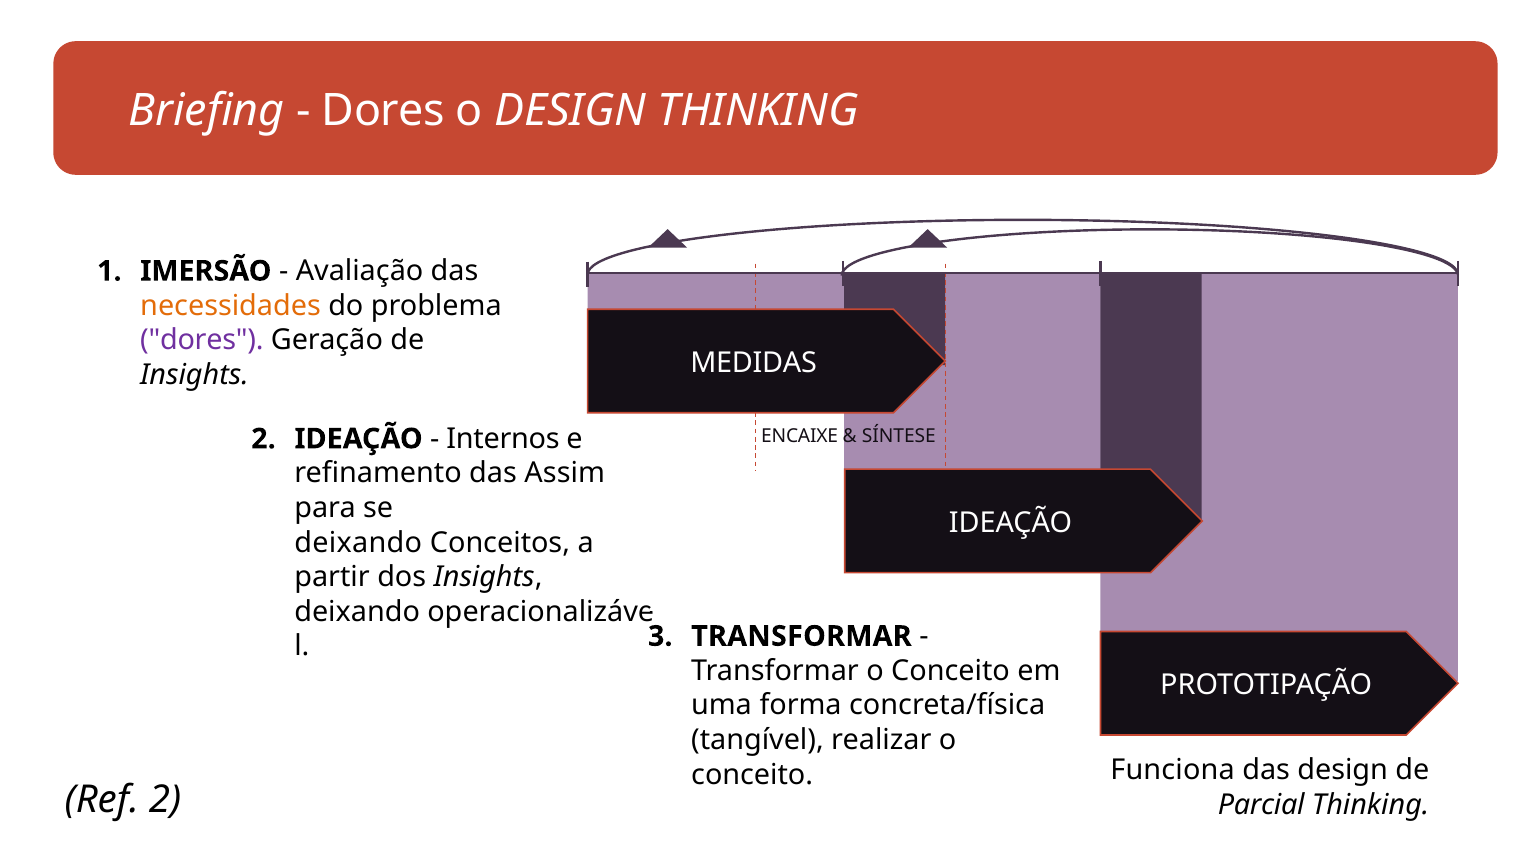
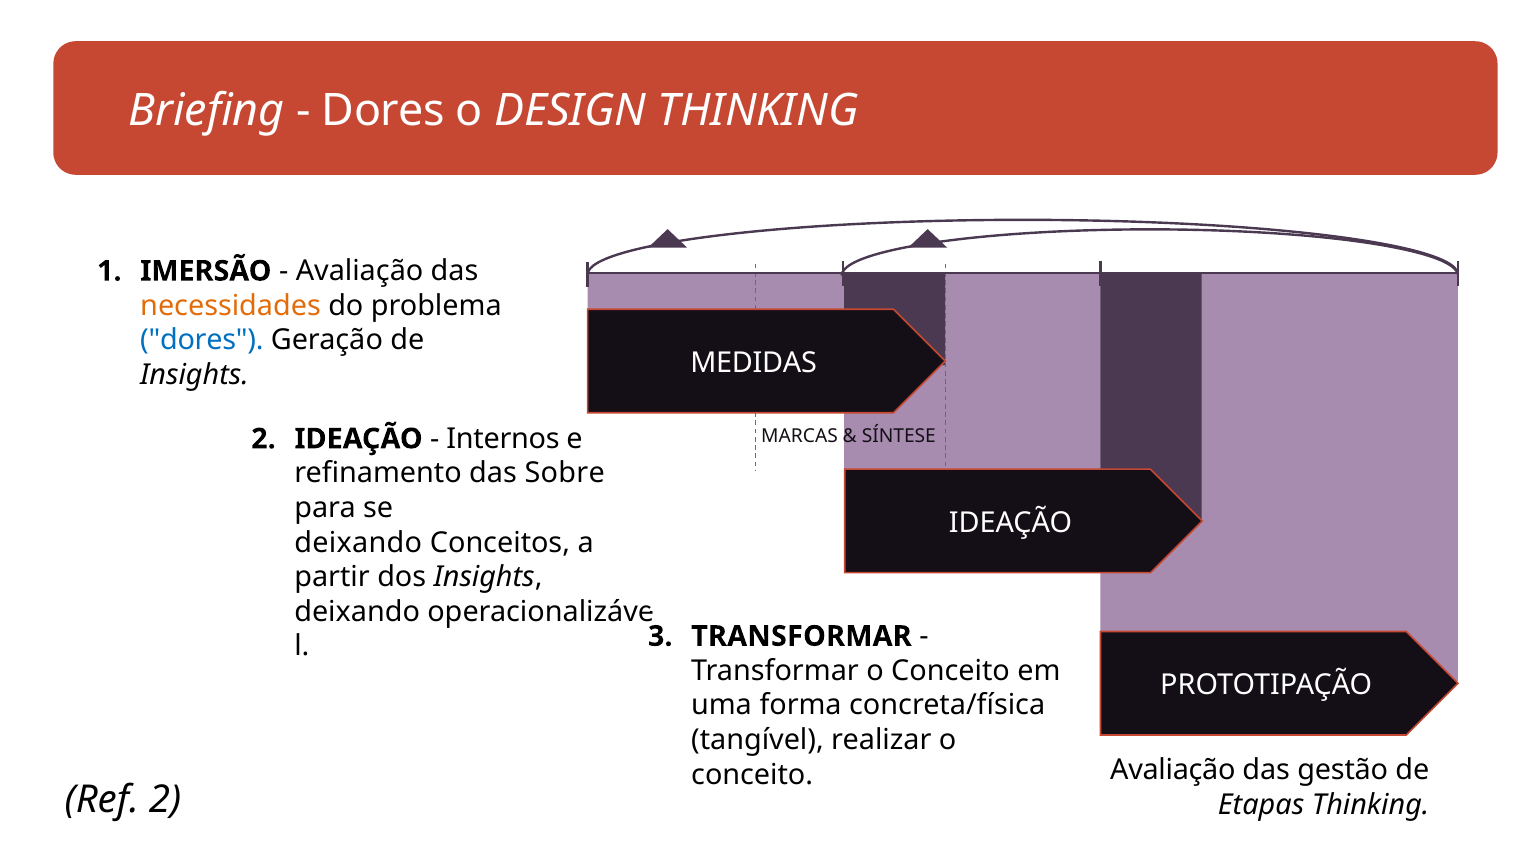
dores at (202, 340) colour: purple -> blue
ENCAIXE: ENCAIXE -> MARCAS
Assim: Assim -> Sobre
conceito Funciona: Funciona -> Avaliação
das design: design -> gestão
Parcial: Parcial -> Etapas
